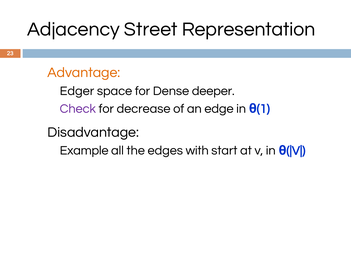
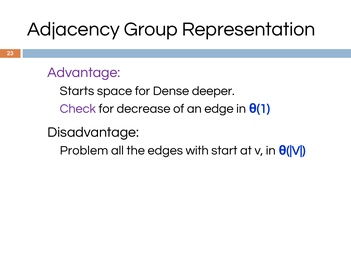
Street: Street -> Group
Advantage colour: orange -> purple
Edger: Edger -> Starts
Example: Example -> Problem
